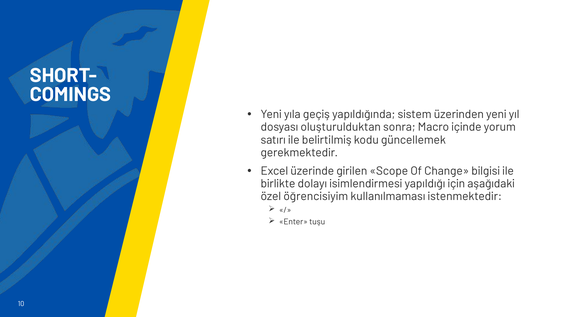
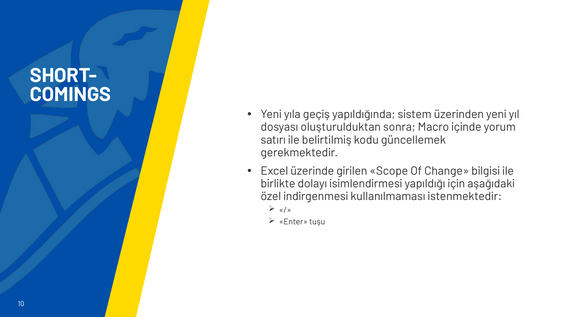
öğrencisiyim: öğrencisiyim -> indirgenmesi
